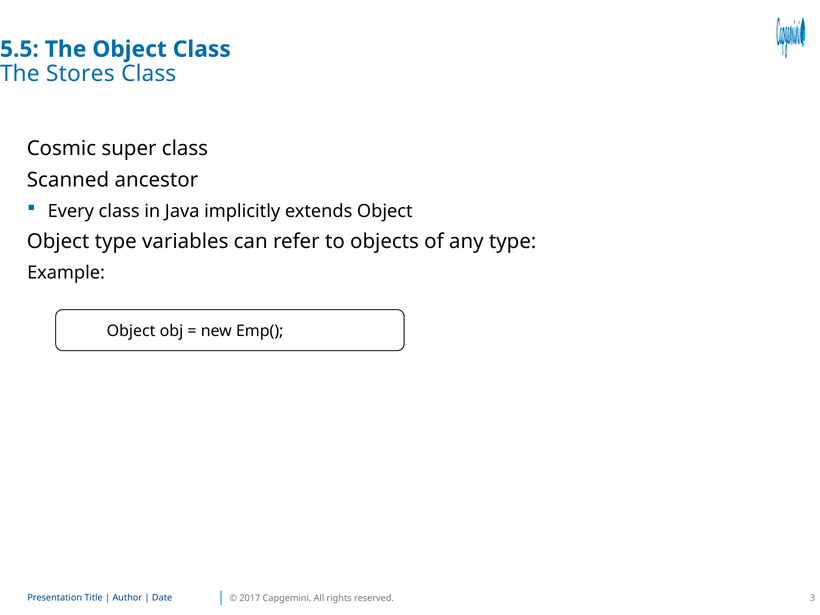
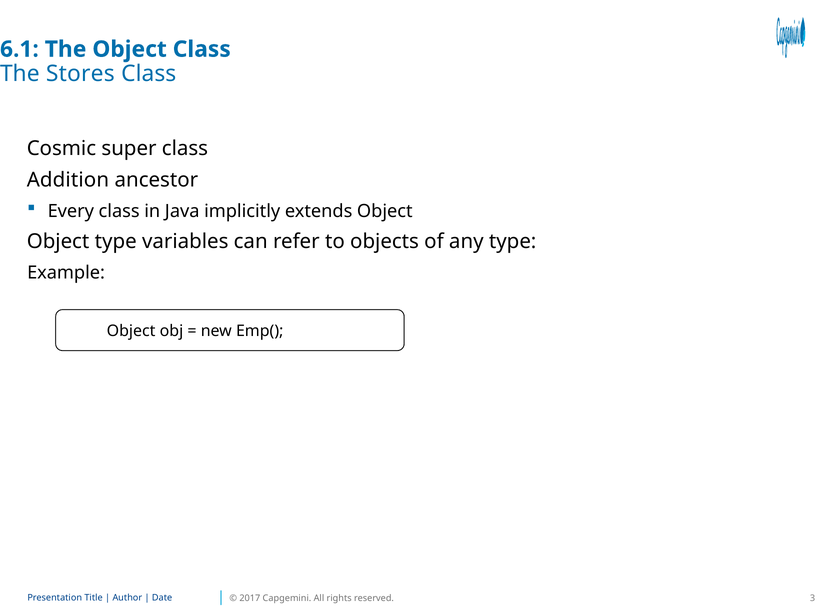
5.5: 5.5 -> 6.1
Scanned: Scanned -> Addition
